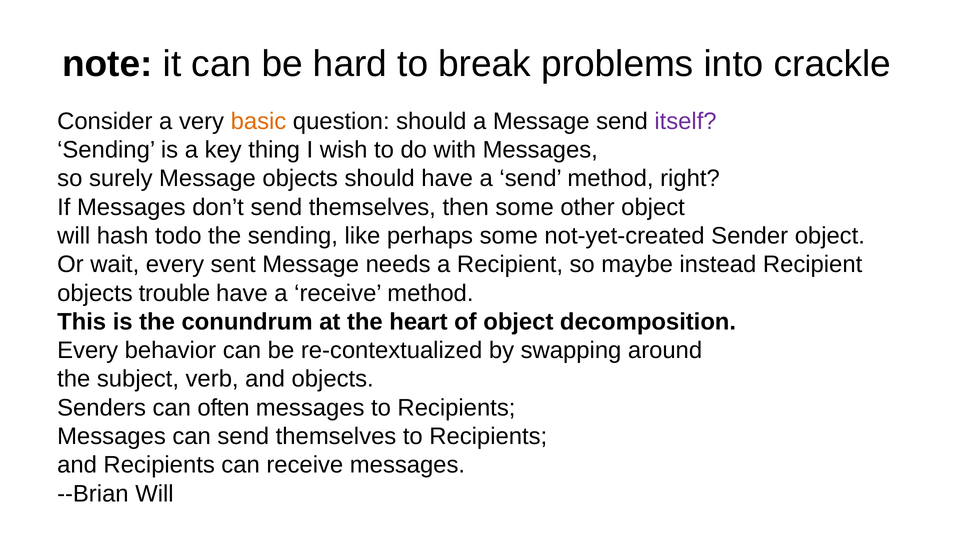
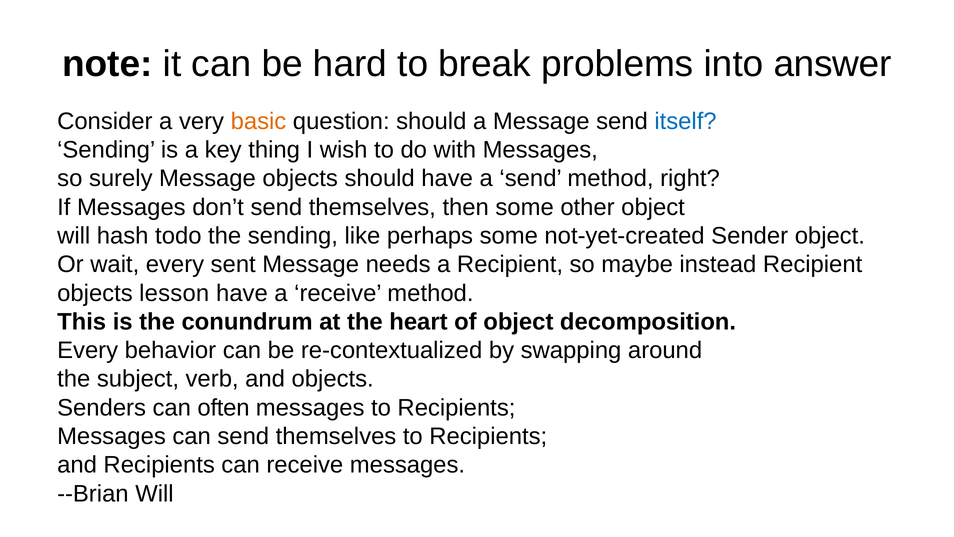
crackle: crackle -> answer
itself colour: purple -> blue
trouble: trouble -> lesson
